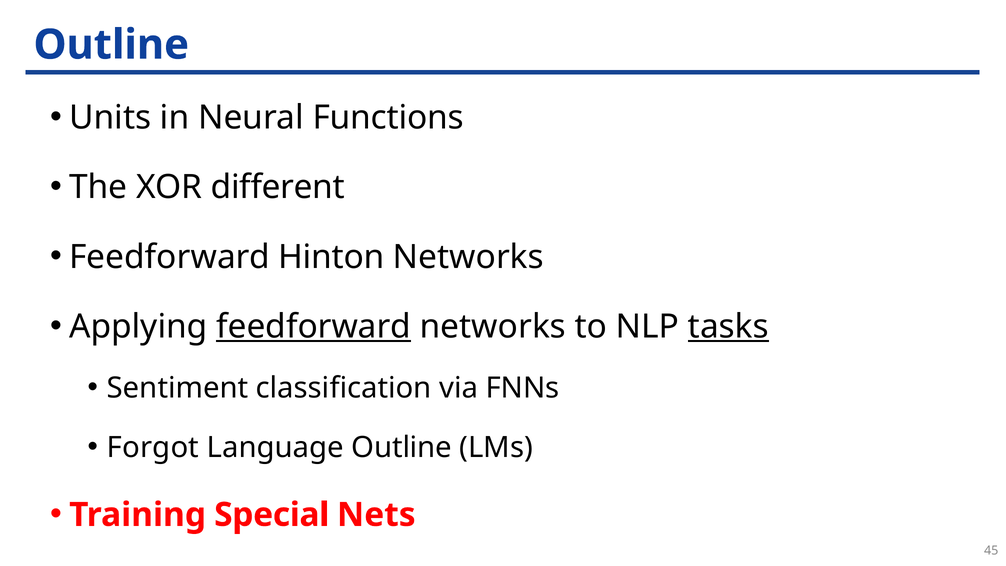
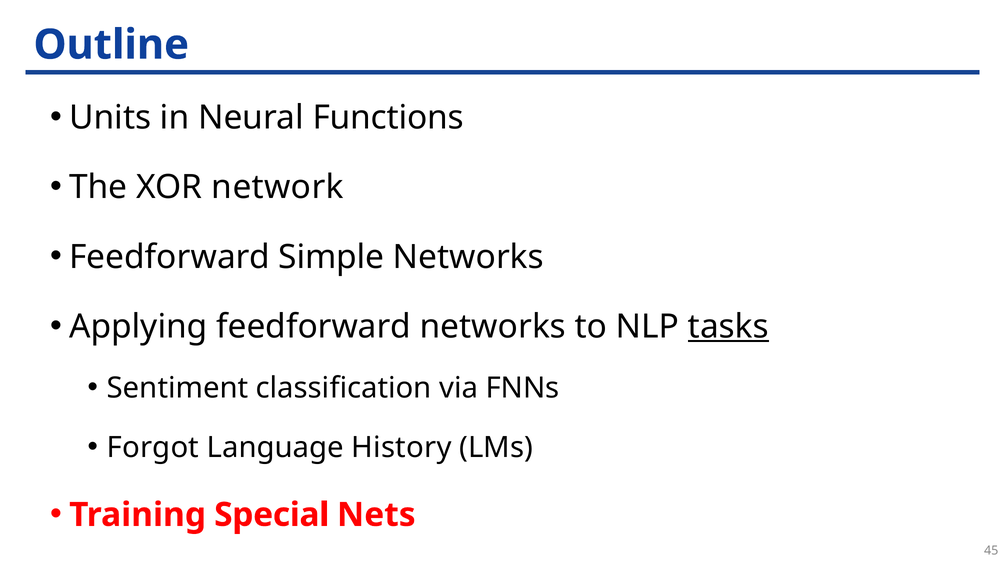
different: different -> network
Hinton: Hinton -> Simple
feedforward at (314, 327) underline: present -> none
Language Outline: Outline -> History
